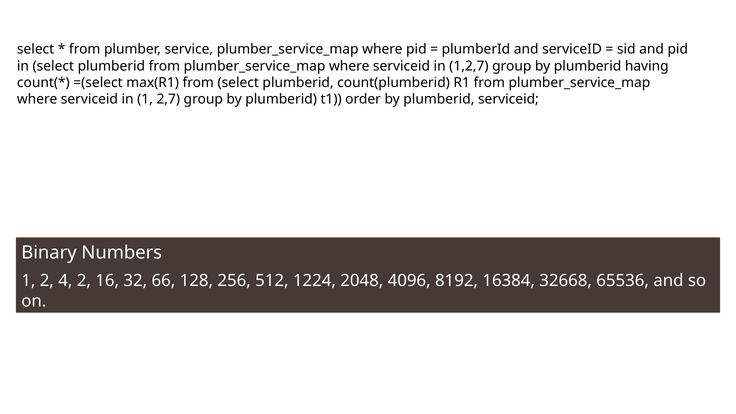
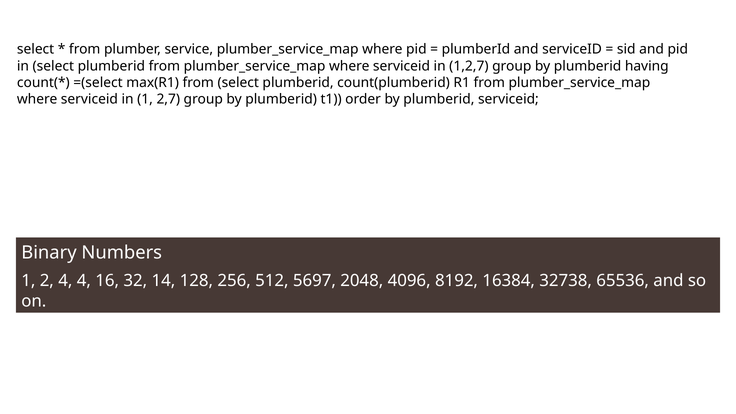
4 2: 2 -> 4
66: 66 -> 14
1224: 1224 -> 5697
32668: 32668 -> 32738
